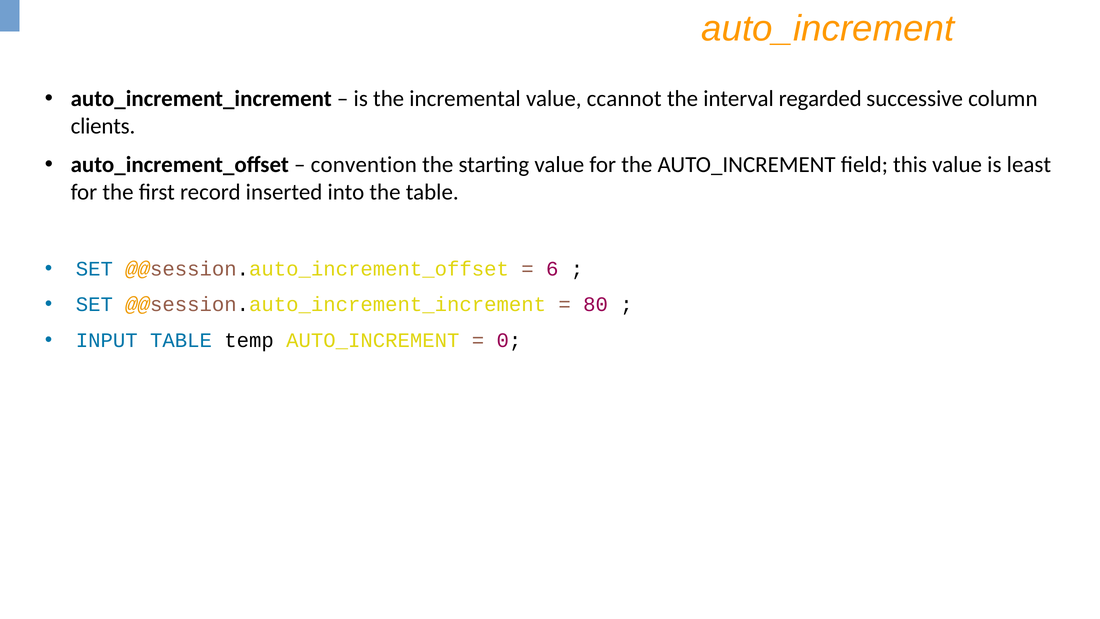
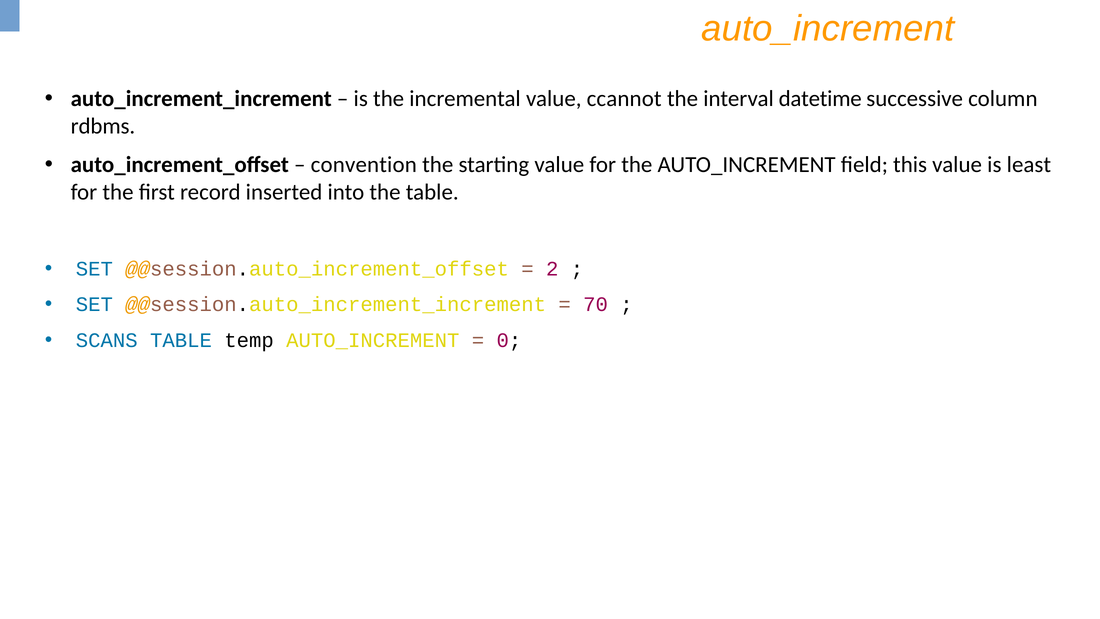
regarded: regarded -> datetime
clients: clients -> rdbms
6: 6 -> 2
80: 80 -> 70
INPUT: INPUT -> SCANS
